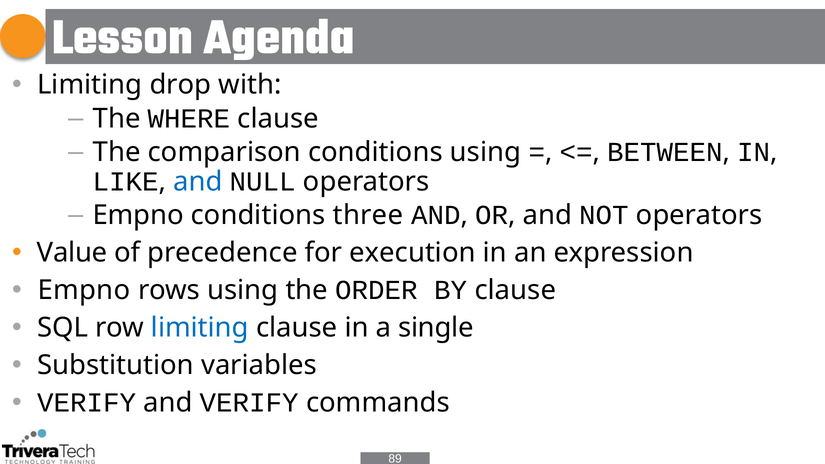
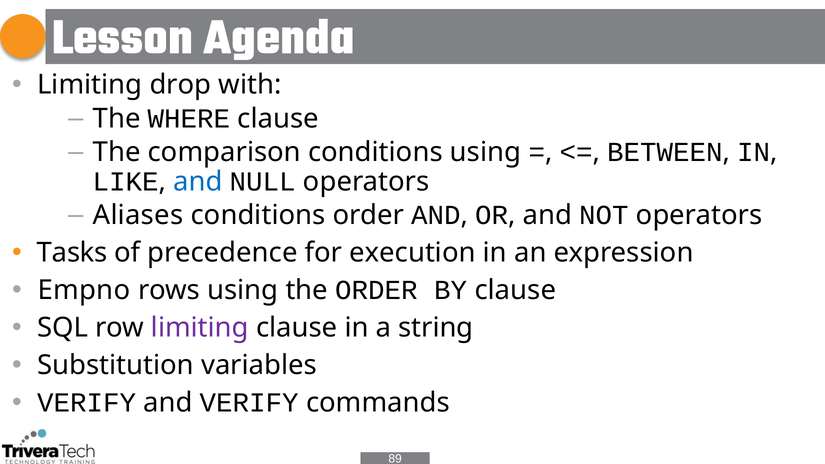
Empno at (138, 215): Empno -> Aliases
conditions three: three -> order
Value: Value -> Tasks
limiting at (200, 328) colour: blue -> purple
single: single -> string
